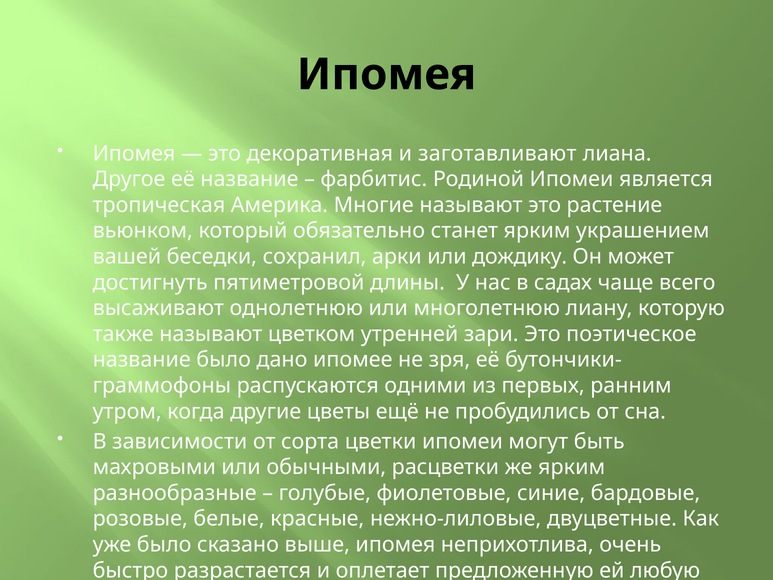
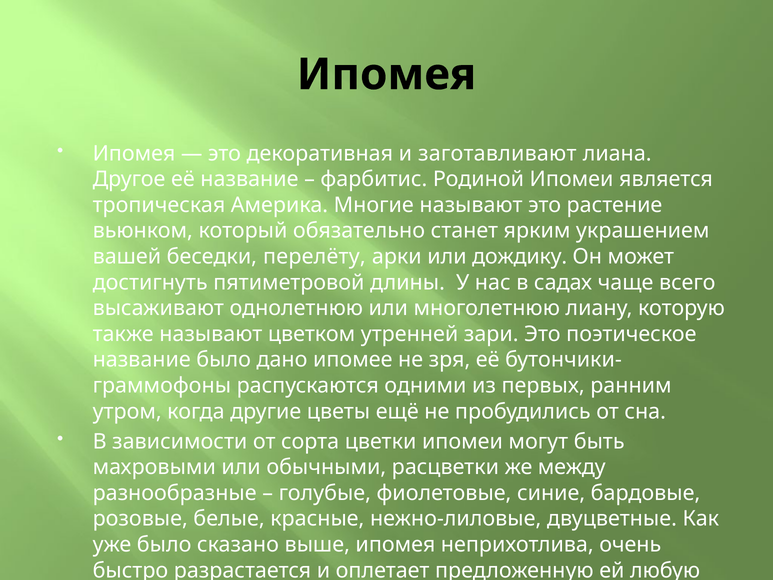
сохранил: сохранил -> перелёту
же ярким: ярким -> между
